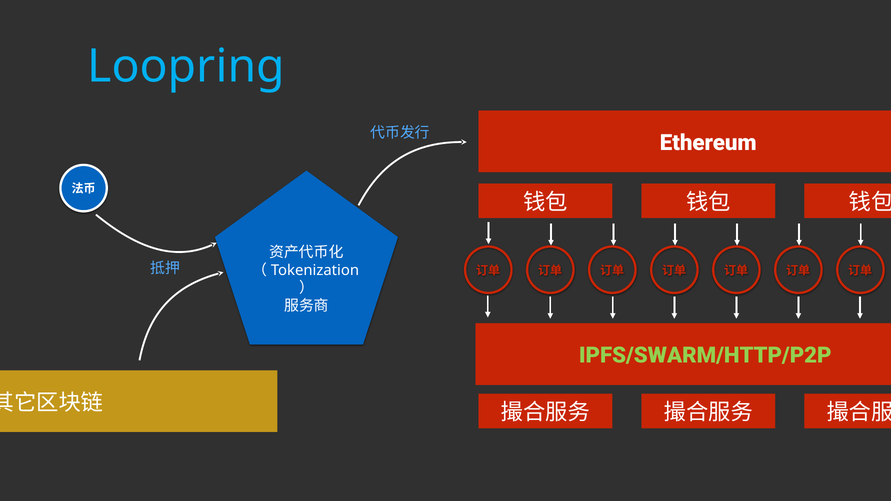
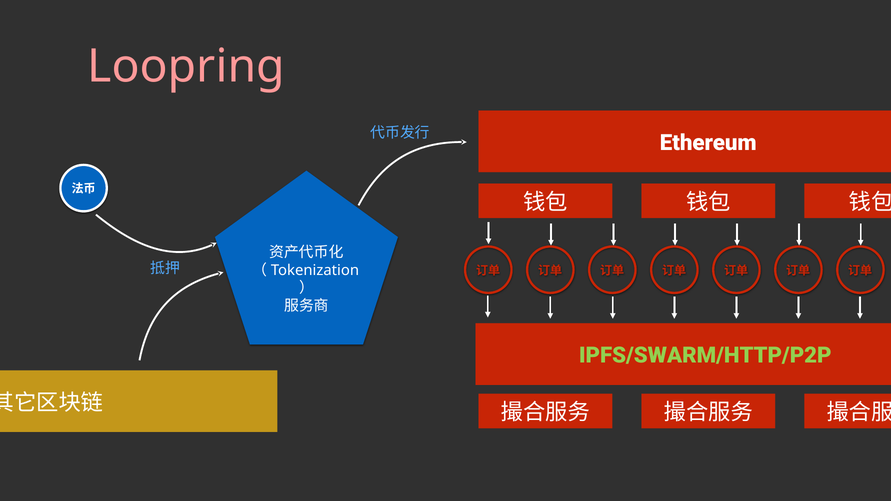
Loopring colour: light blue -> pink
